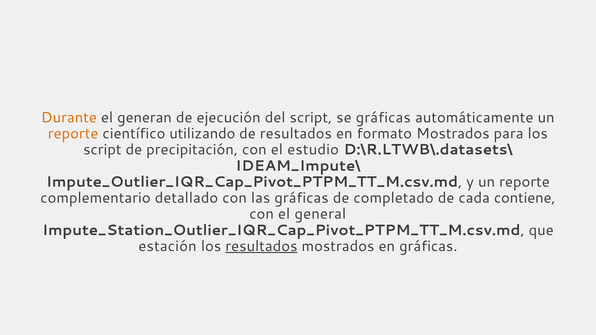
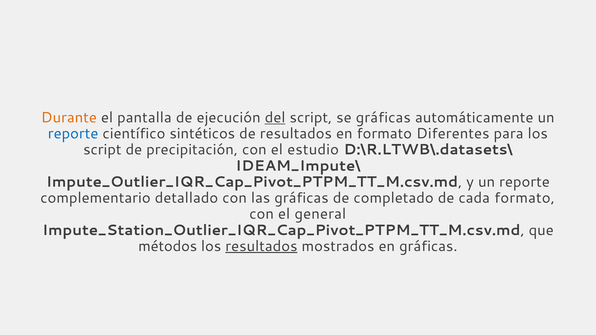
generan: generan -> pantalla
del underline: none -> present
reporte at (73, 134) colour: orange -> blue
utilizando: utilizando -> sintéticos
formato Mostrados: Mostrados -> Diferentes
cada contiene: contiene -> formato
estación: estación -> métodos
